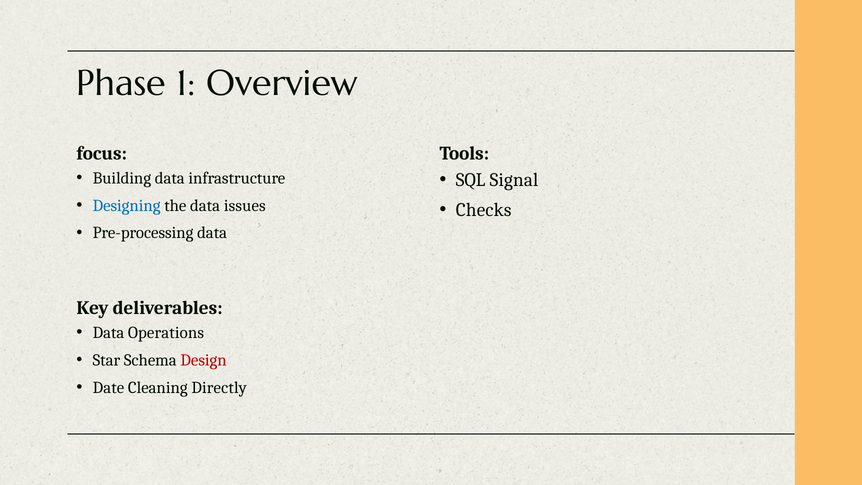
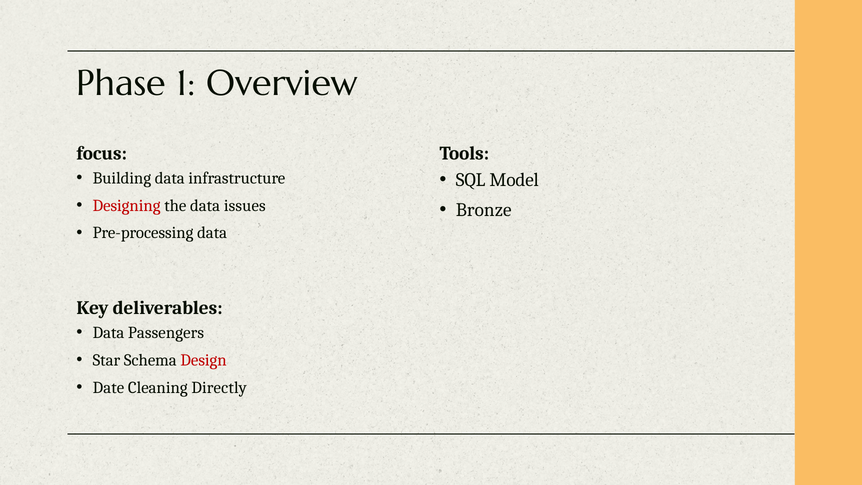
Signal: Signal -> Model
Designing colour: blue -> red
Checks: Checks -> Bronze
Operations: Operations -> Passengers
